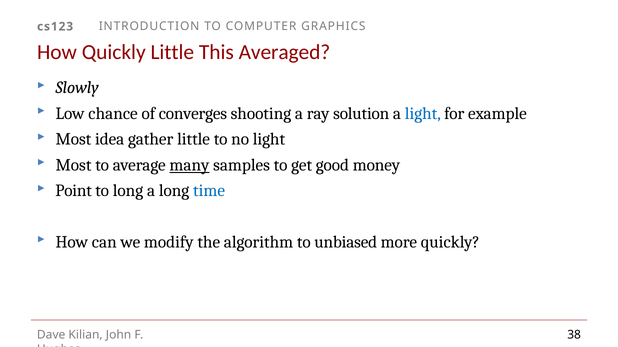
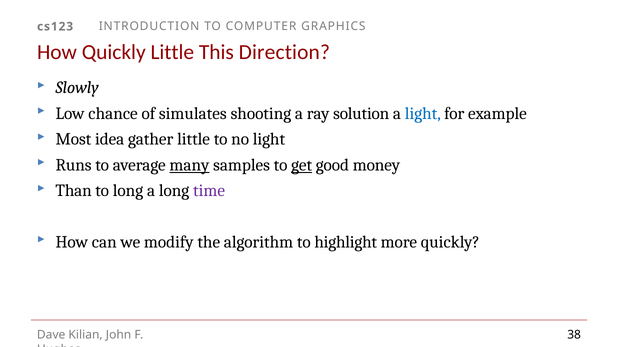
Averaged: Averaged -> Direction
converges: converges -> simulates
Most at (74, 165): Most -> Runs
get underline: none -> present
Point: Point -> Than
time colour: blue -> purple
unbiased: unbiased -> highlight
